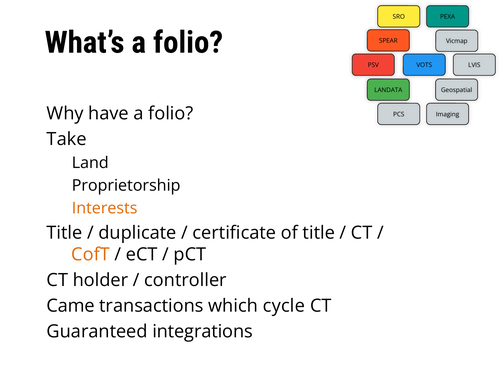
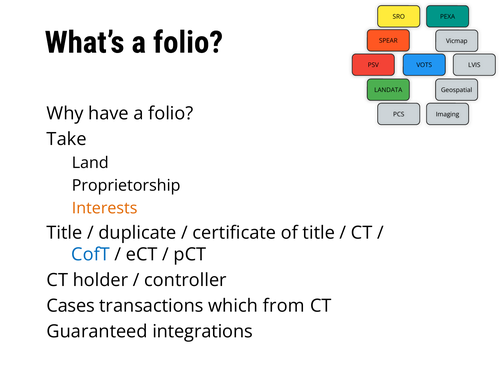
CofT colour: orange -> blue
Came: Came -> Cases
cycle: cycle -> from
